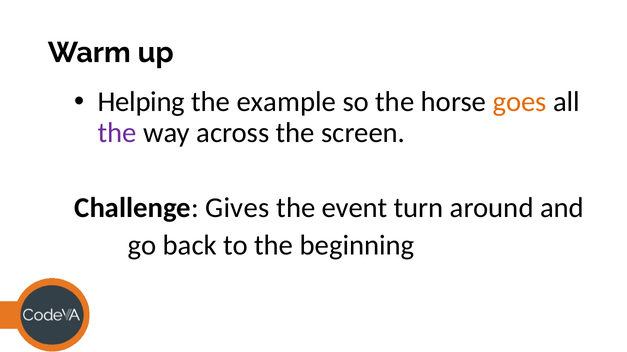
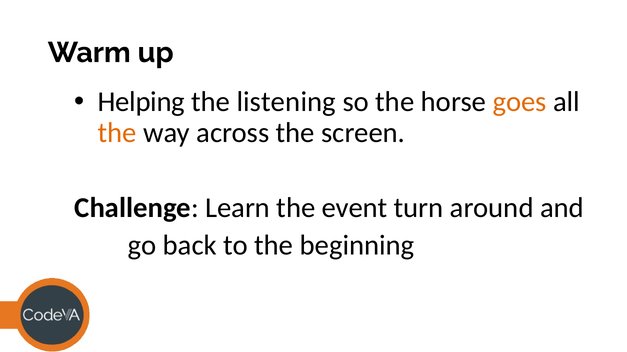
example: example -> listening
the at (117, 133) colour: purple -> orange
Gives: Gives -> Learn
